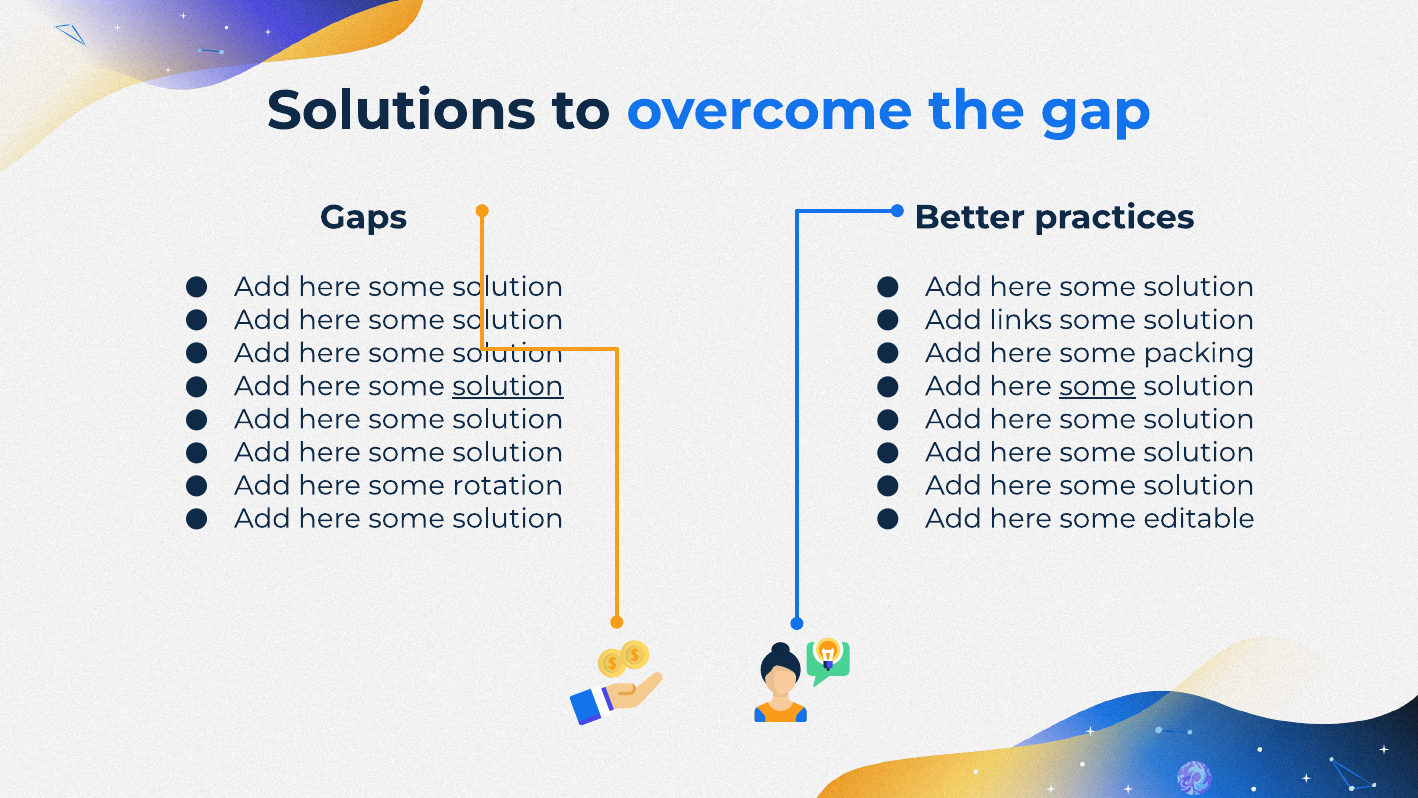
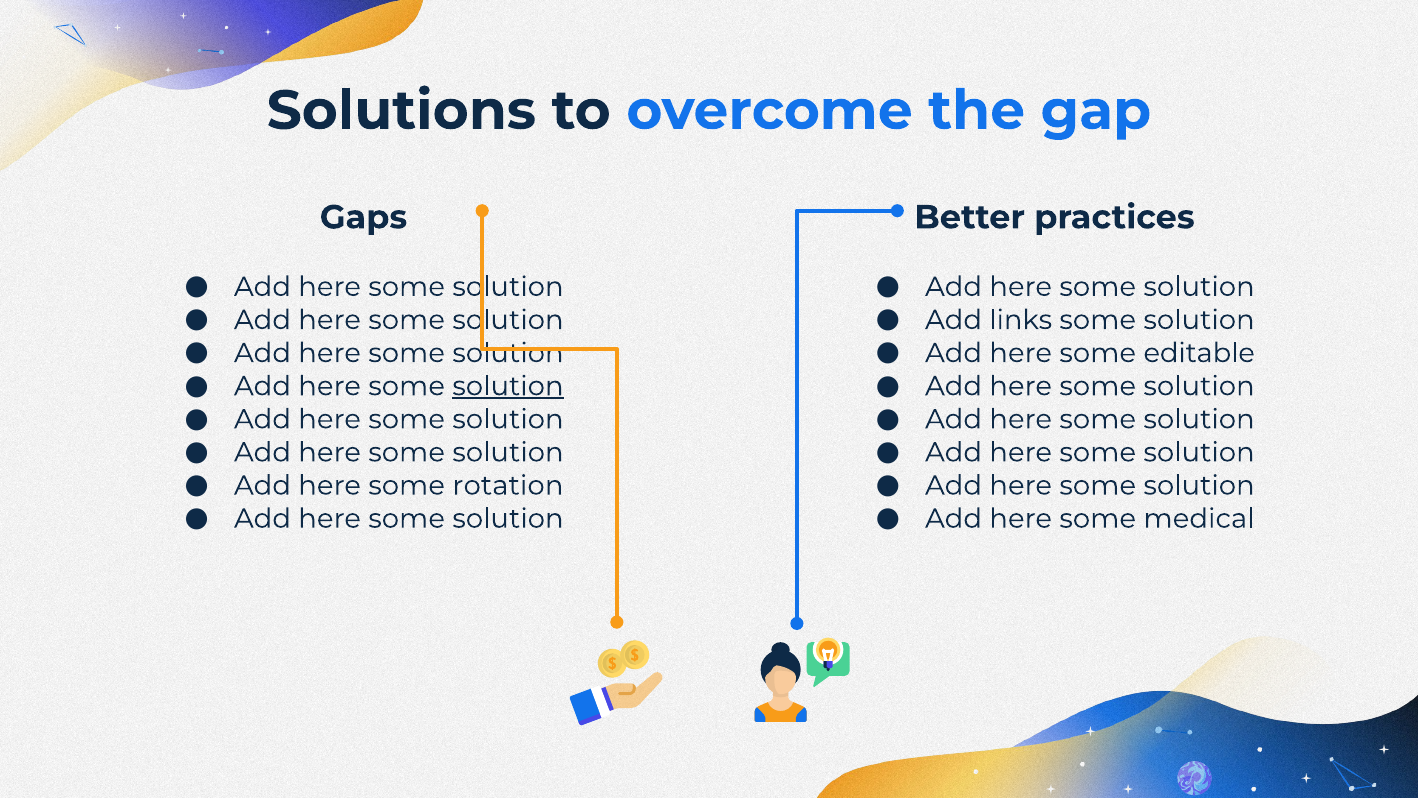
packing: packing -> editable
some at (1098, 386) underline: present -> none
editable: editable -> medical
